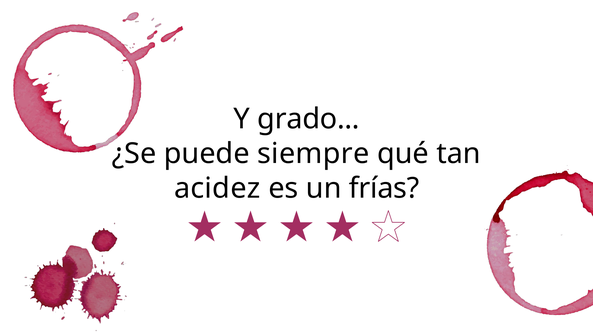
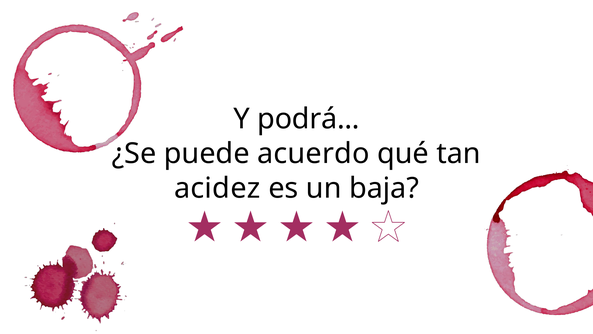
grado: grado -> podrá
siempre: siempre -> acuerdo
frías: frías -> baja
